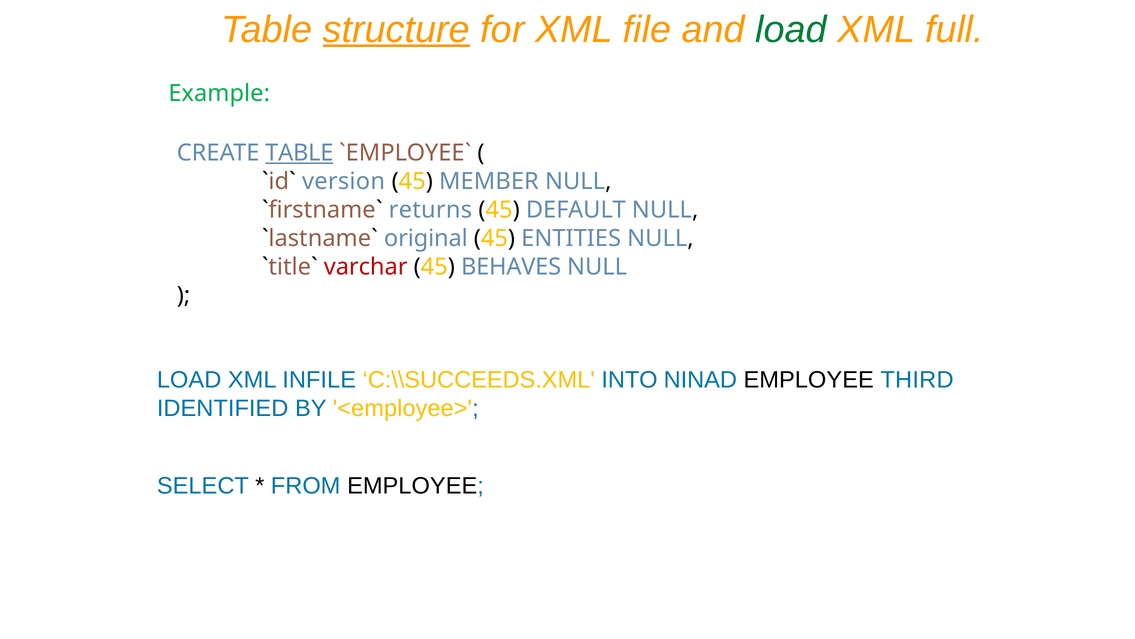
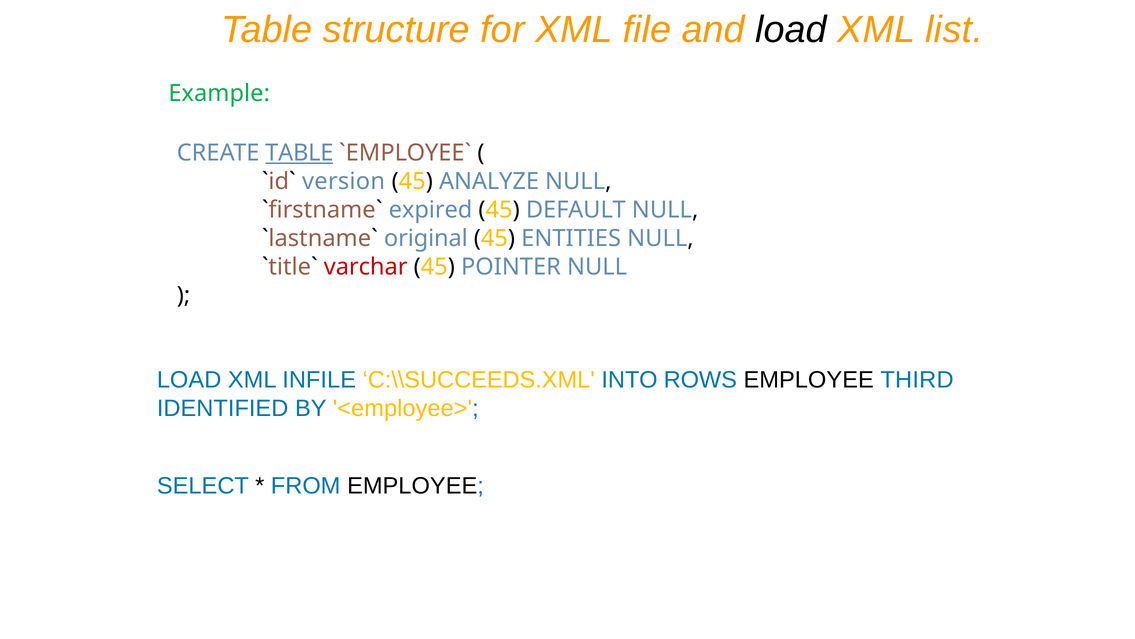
structure underline: present -> none
load at (791, 30) colour: green -> black
full: full -> list
MEMBER: MEMBER -> ANALYZE
returns: returns -> expired
BEHAVES: BEHAVES -> POINTER
NINAD: NINAD -> ROWS
